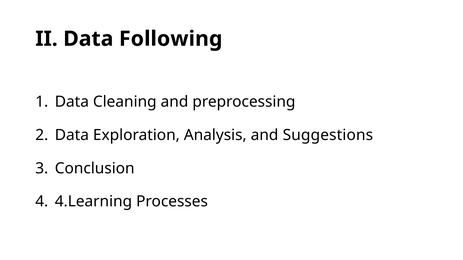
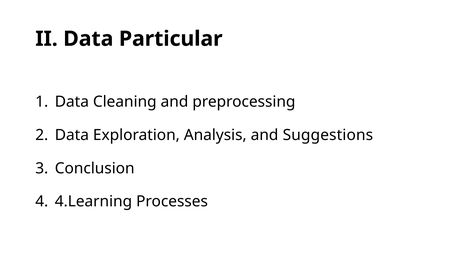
Following: Following -> Particular
